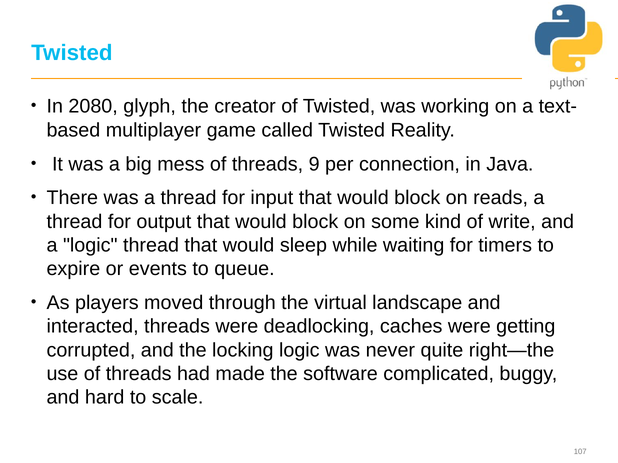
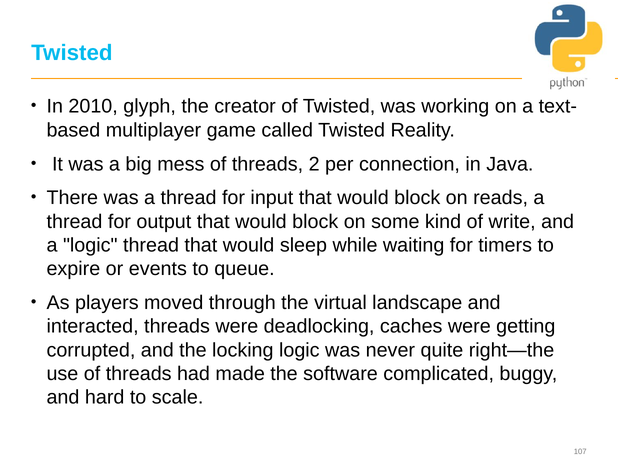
2080: 2080 -> 2010
9: 9 -> 2
